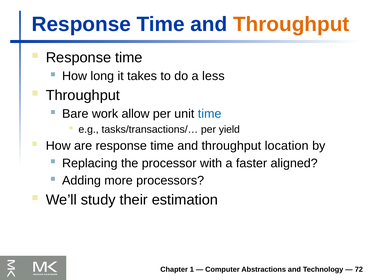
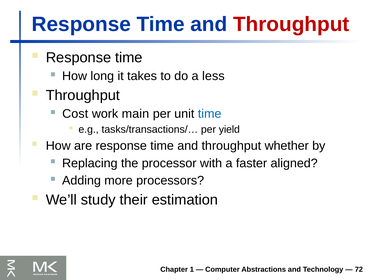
Throughput at (291, 24) colour: orange -> red
Bare: Bare -> Cost
allow: allow -> main
location: location -> whether
